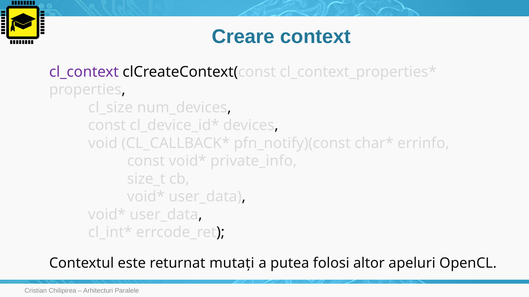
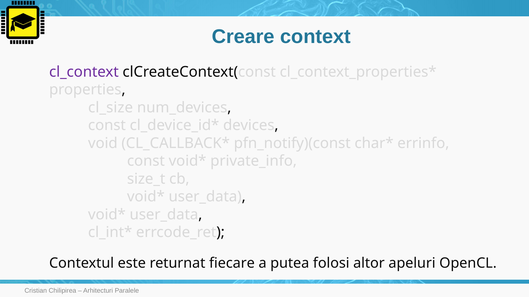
mutați: mutați -> fiecare
